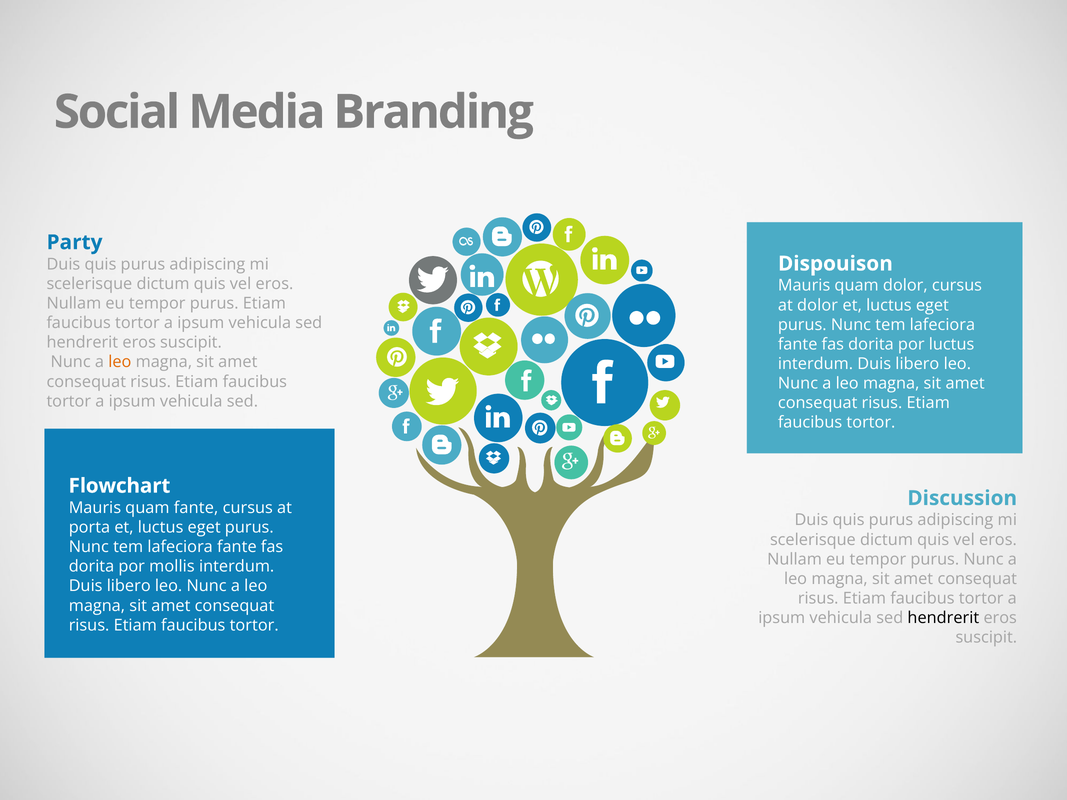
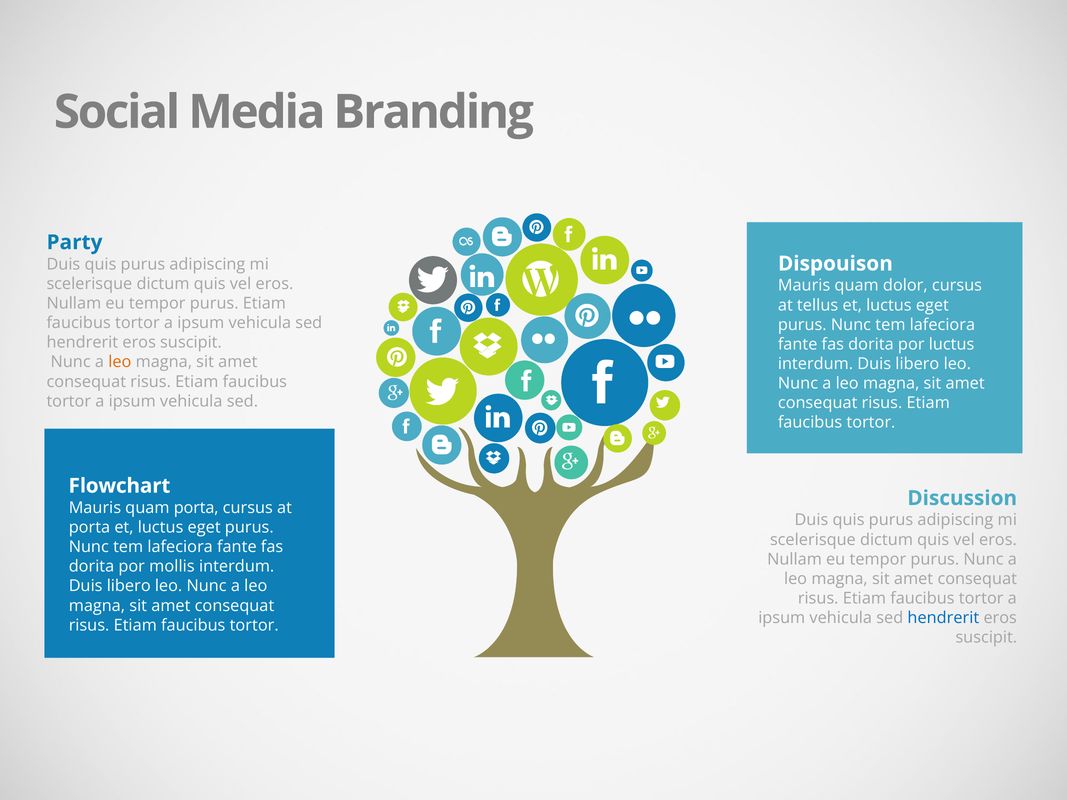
at dolor: dolor -> tellus
quam fante: fante -> porta
hendrerit at (943, 618) colour: black -> blue
